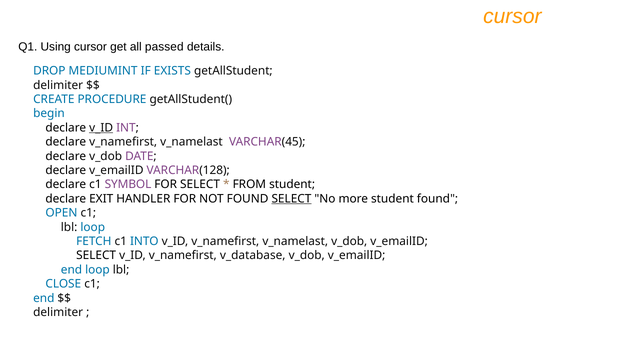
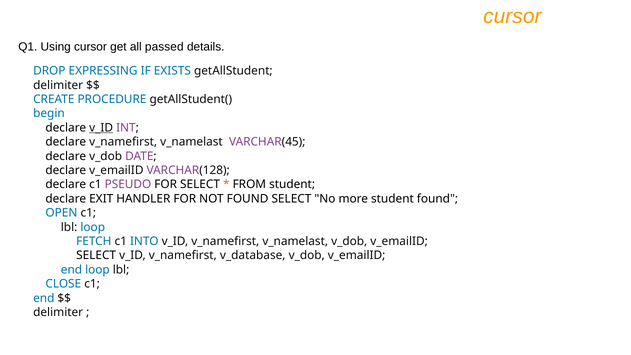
MEDIUMINT: MEDIUMINT -> EXPRESSING
SYMBOL: SYMBOL -> PSEUDO
SELECT at (291, 199) underline: present -> none
